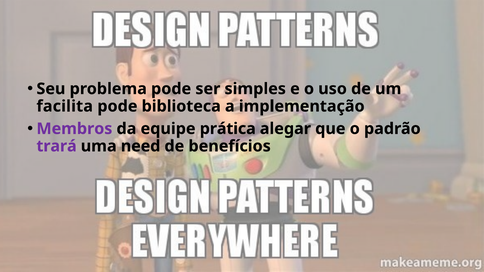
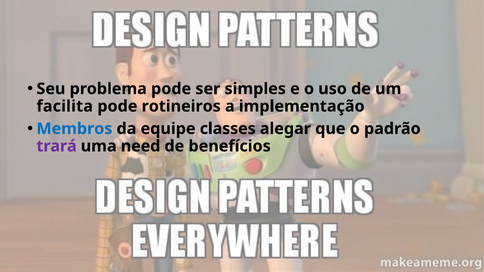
biblioteca: biblioteca -> rotineiros
Membros colour: purple -> blue
prática: prática -> classes
